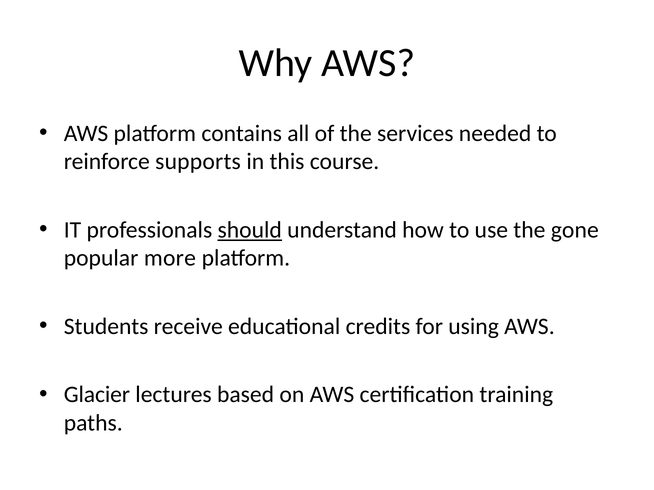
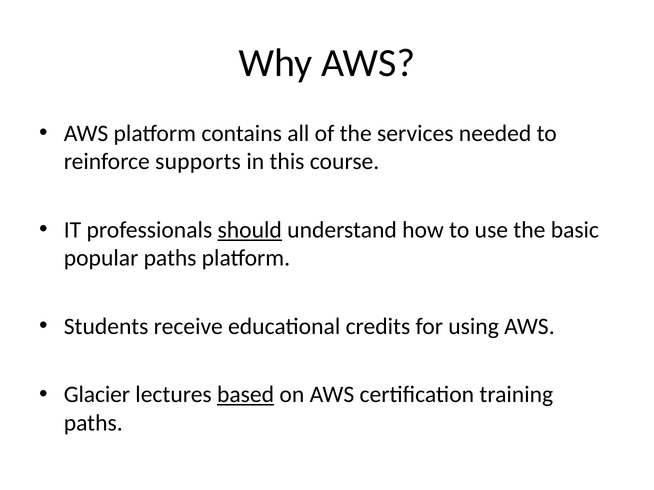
gone: gone -> basic
popular more: more -> paths
based underline: none -> present
